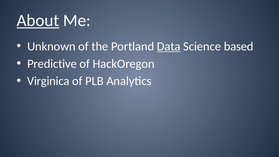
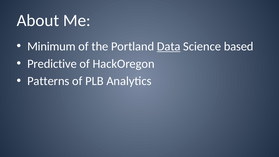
About underline: present -> none
Unknown: Unknown -> Minimum
Virginica: Virginica -> Patterns
